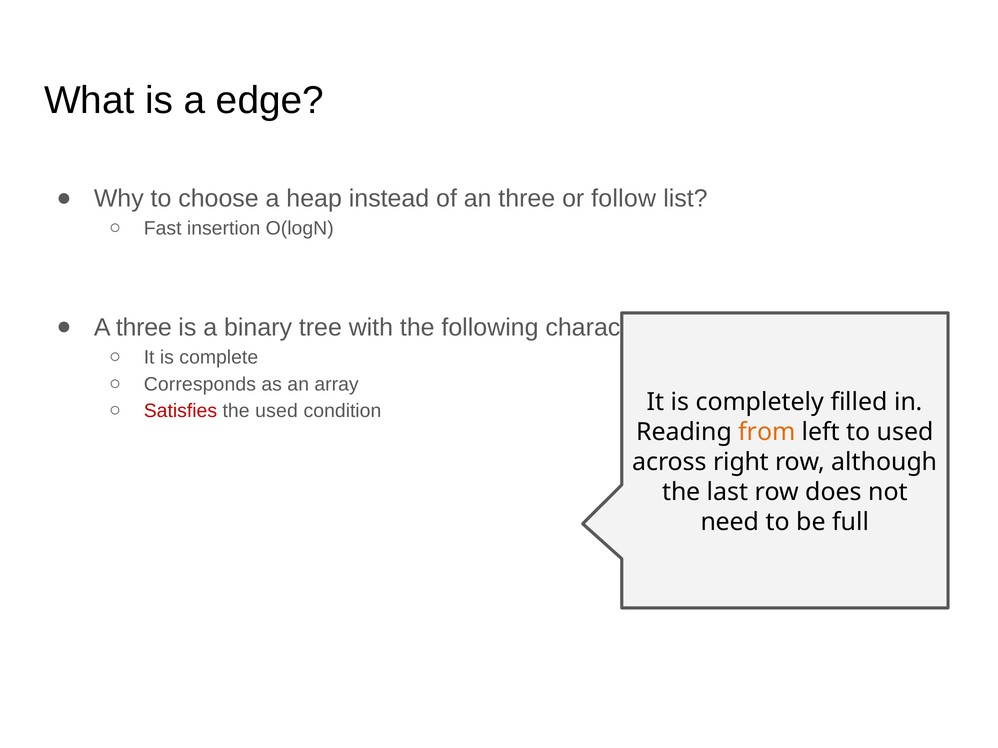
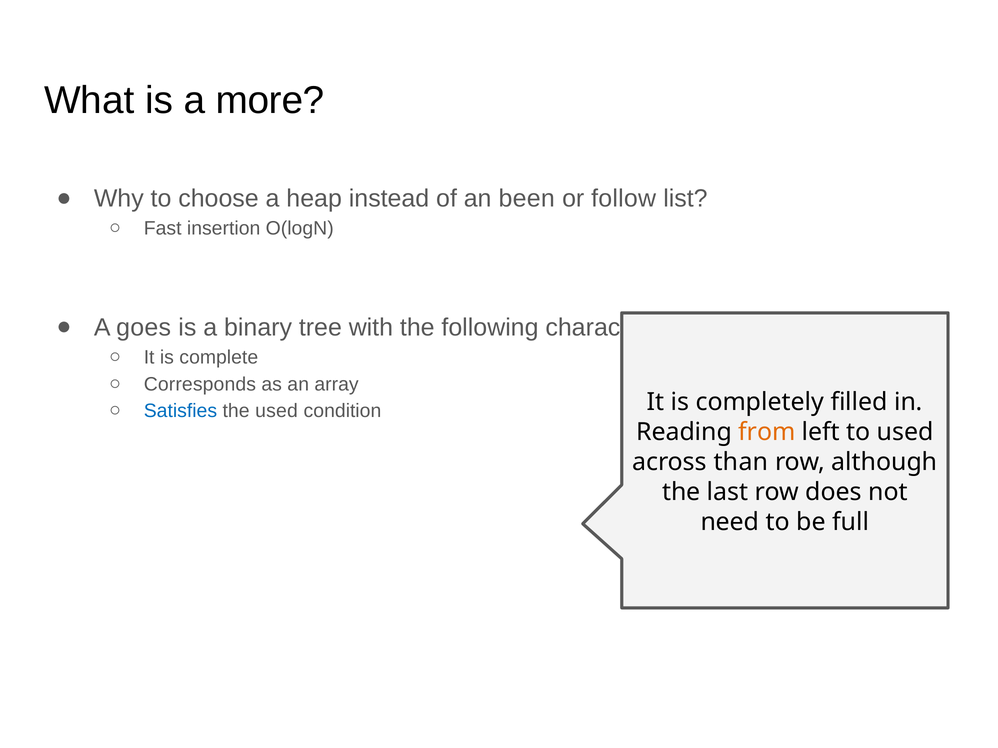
edge: edge -> more
an three: three -> been
A three: three -> goes
Satisfies colour: red -> blue
right: right -> than
